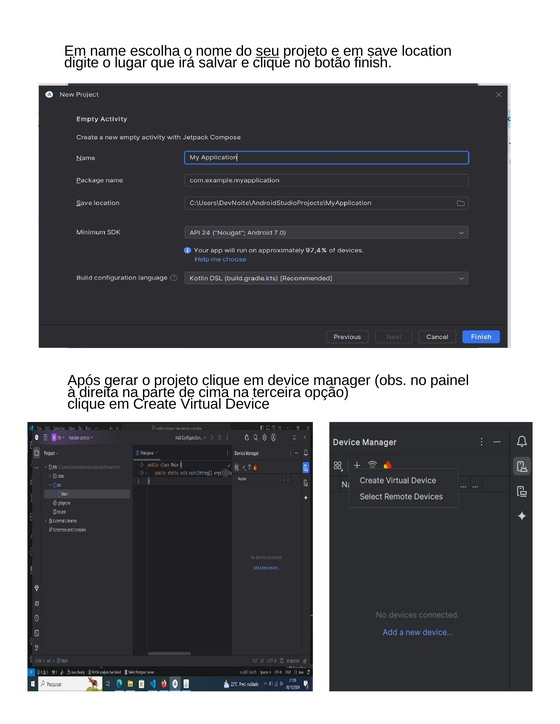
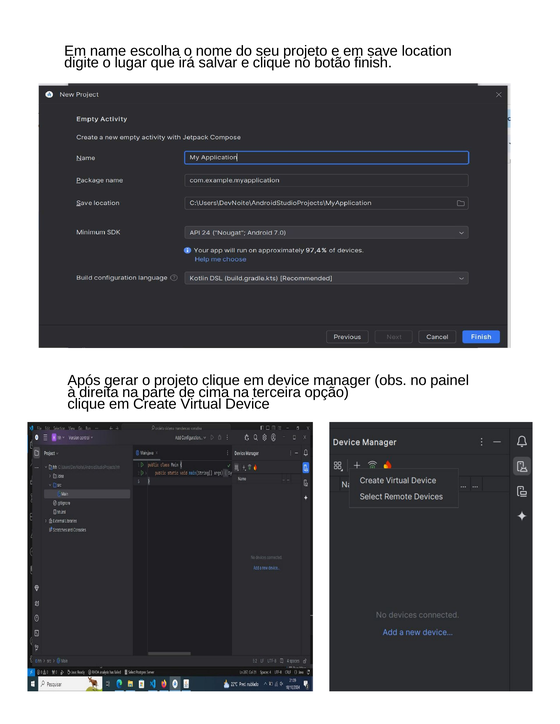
seu underline: present -> none
